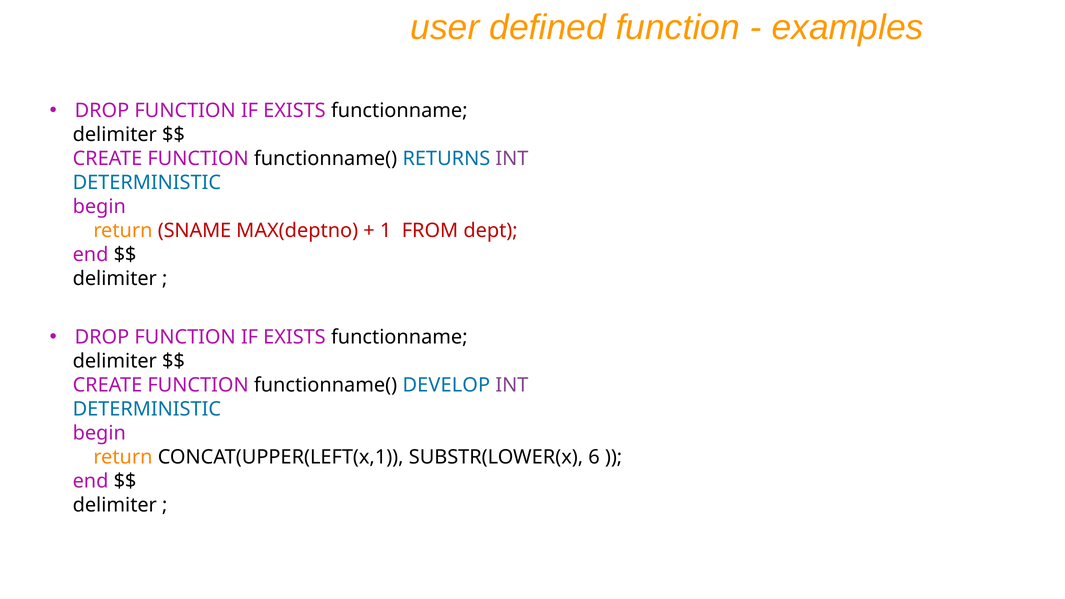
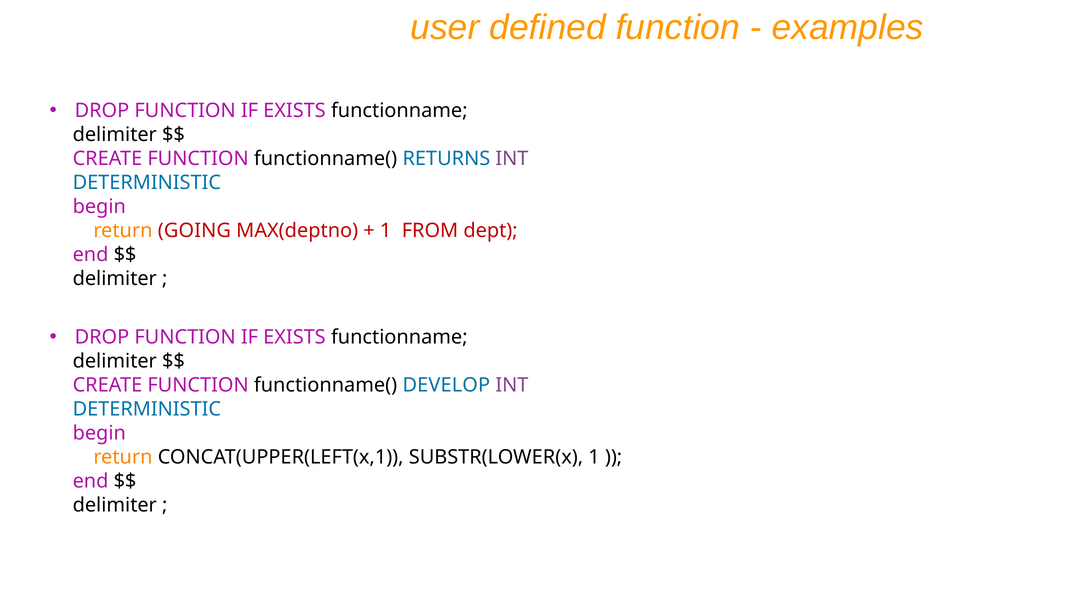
SNAME: SNAME -> GOING
SUBSTR(LOWER(x 6: 6 -> 1
